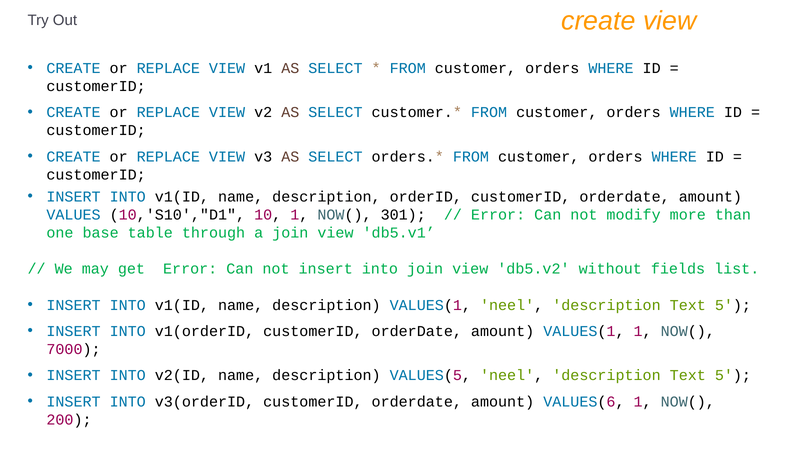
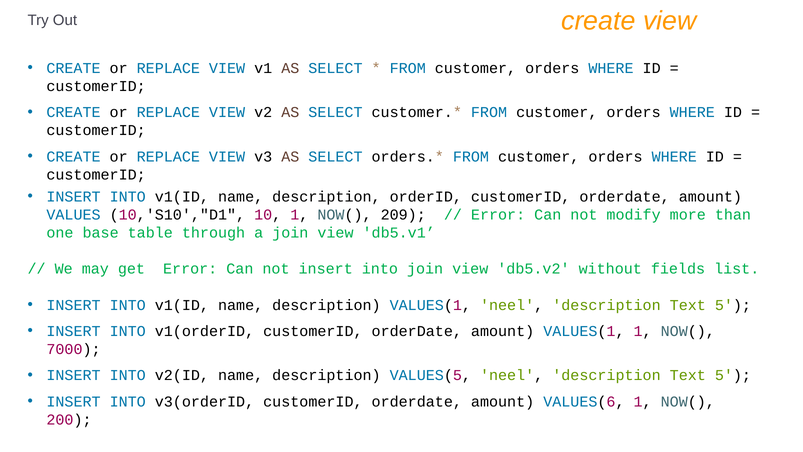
301: 301 -> 209
